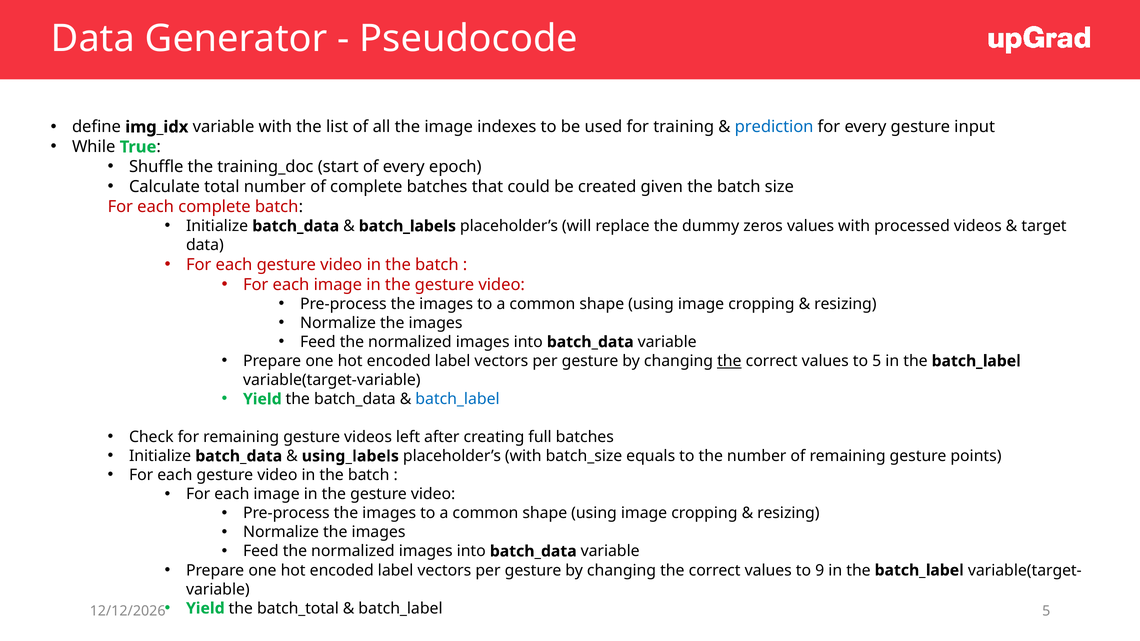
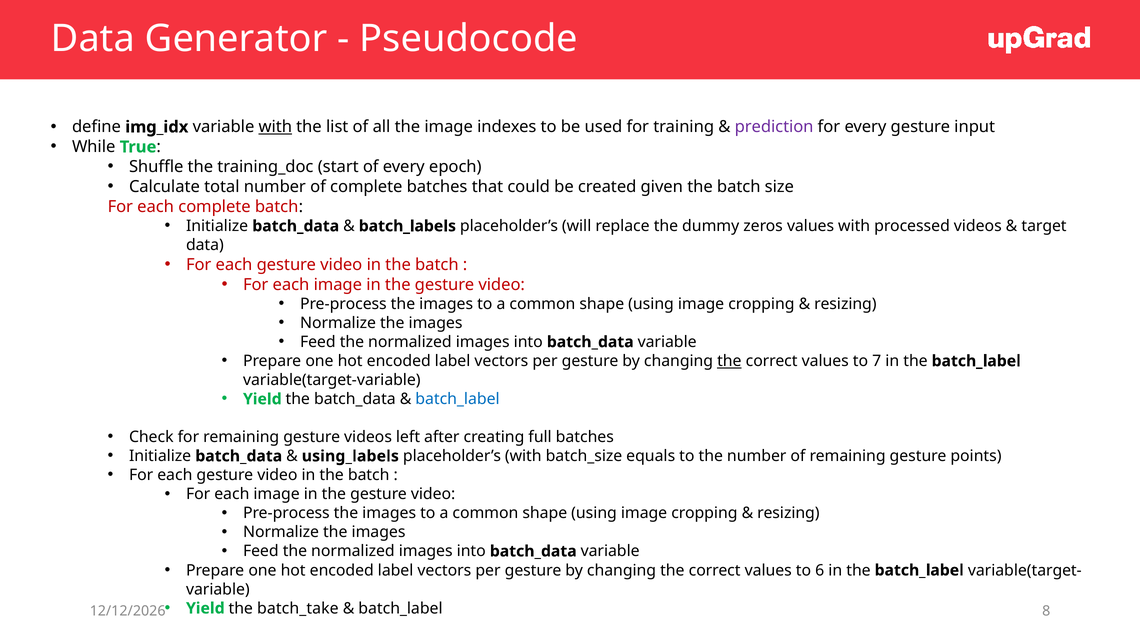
with at (275, 127) underline: none -> present
prediction colour: blue -> purple
to 5: 5 -> 7
9: 9 -> 6
batch_total: batch_total -> batch_take
5 at (1046, 611): 5 -> 8
